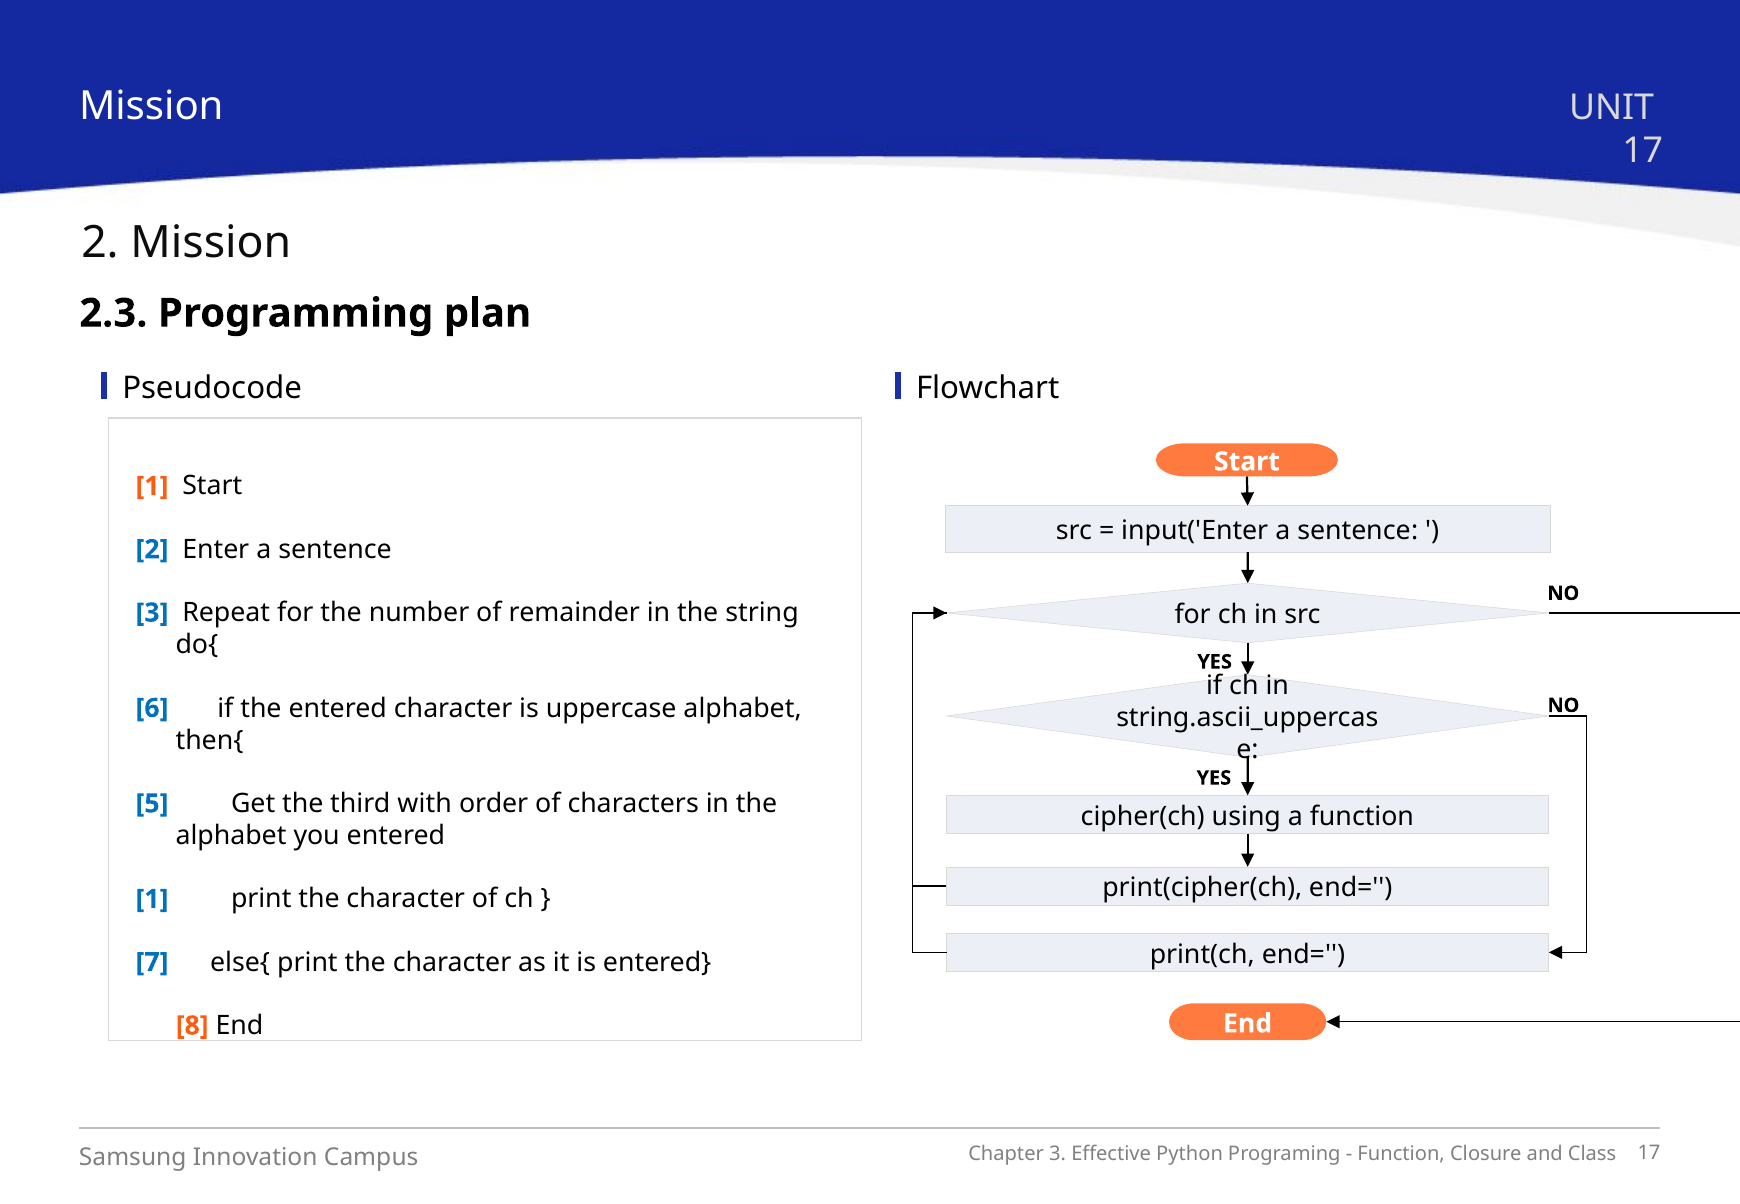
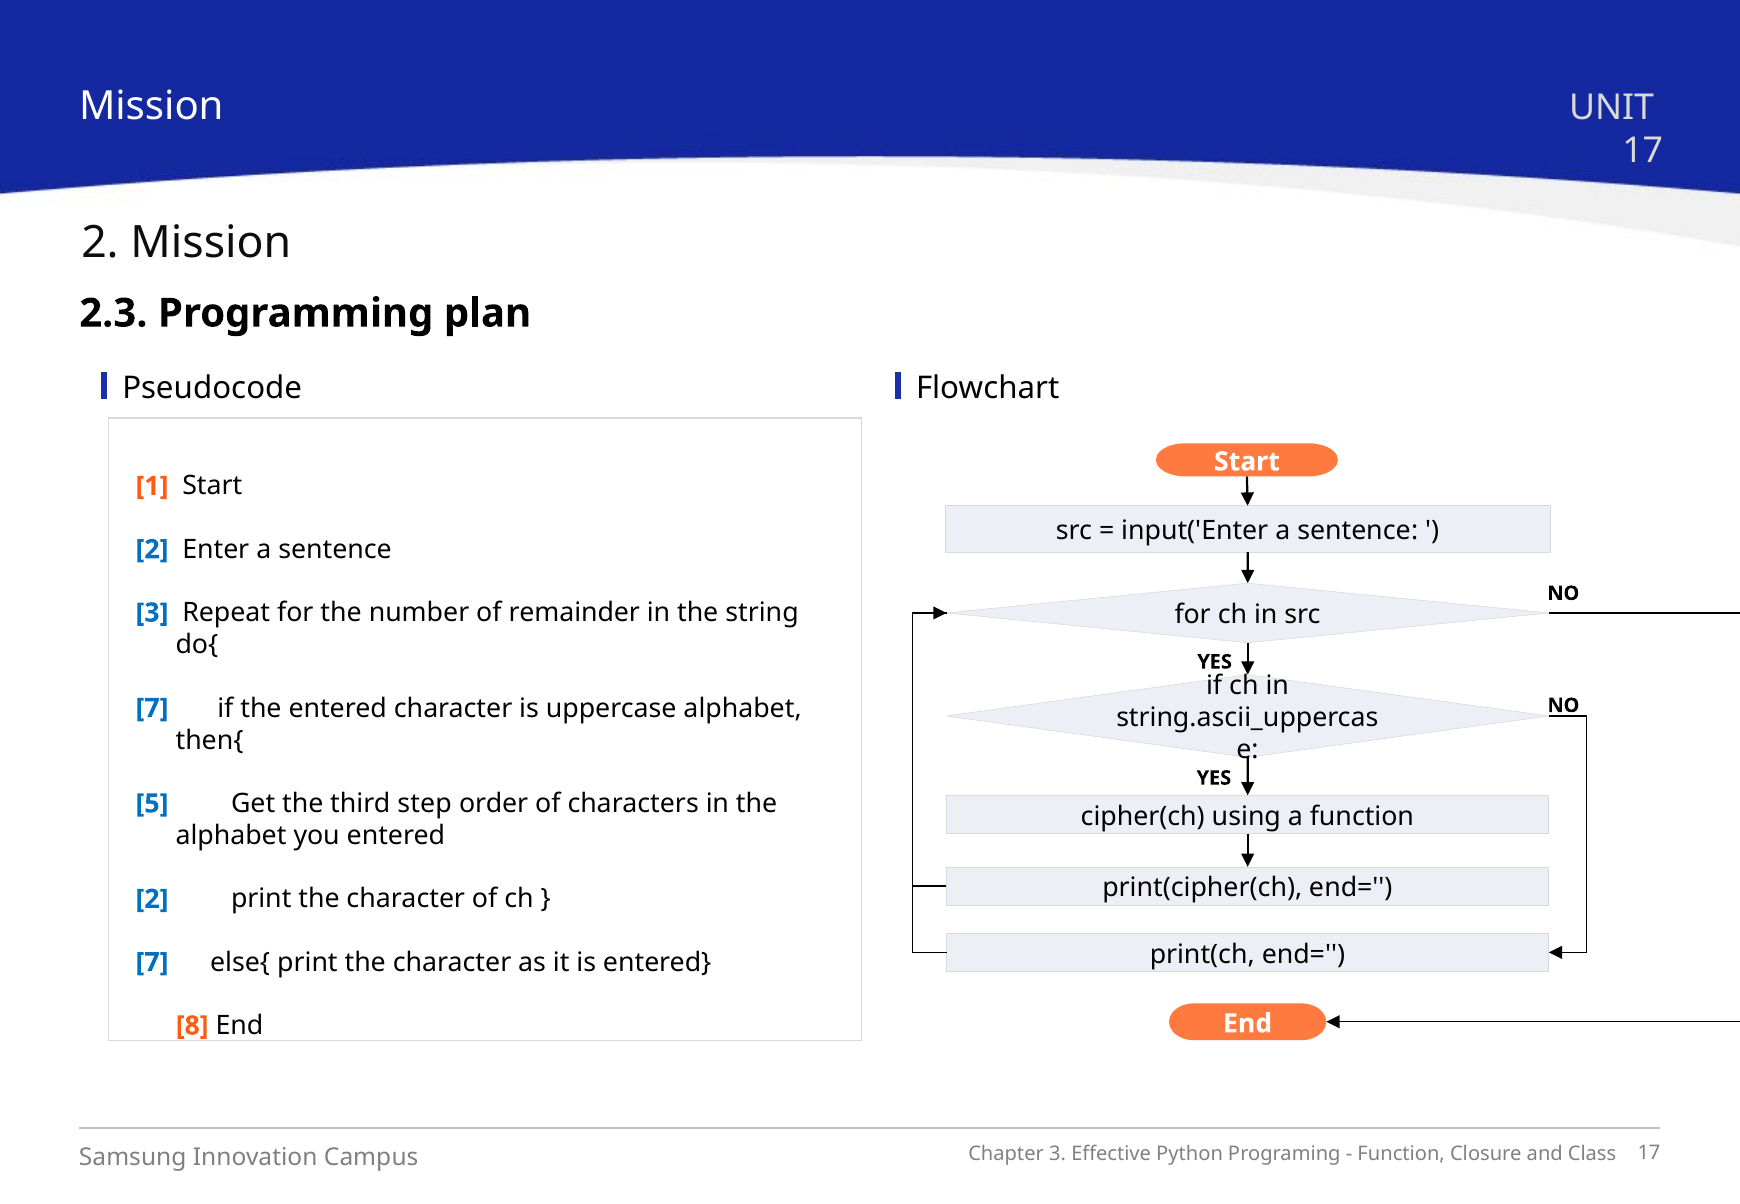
6 at (152, 709): 6 -> 7
with: with -> step
1 at (152, 900): 1 -> 2
